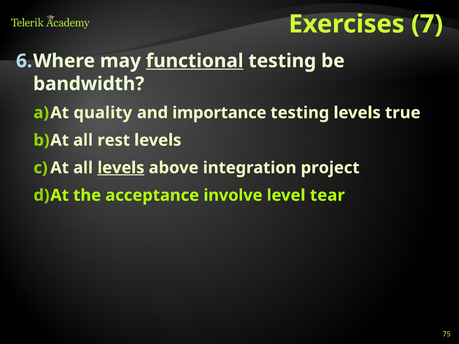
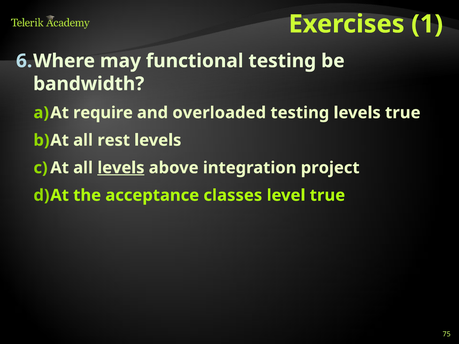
7: 7 -> 1
functional underline: present -> none
quality: quality -> require
importance: importance -> overloaded
involve: involve -> classes
level tear: tear -> true
